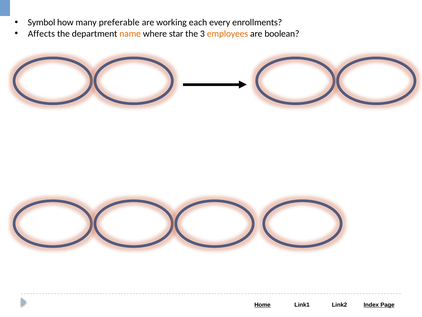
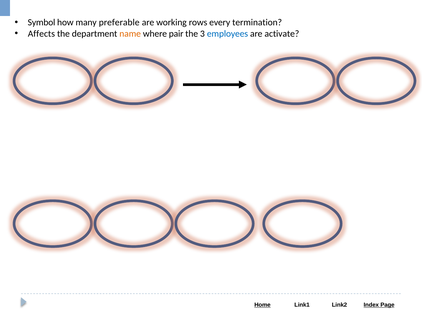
each: each -> rows
enrollments: enrollments -> termination
star: star -> pair
employees colour: orange -> blue
boolean: boolean -> activate
